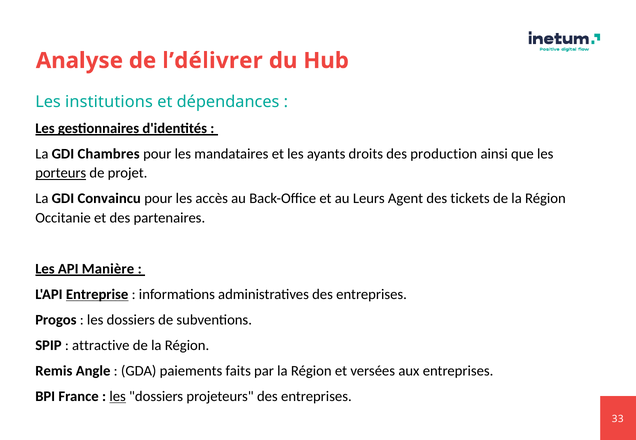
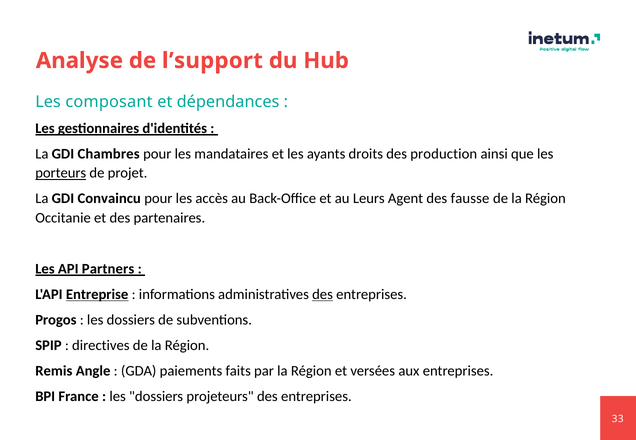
l’délivrer: l’délivrer -> l’support
institutions: institutions -> composant
tickets: tickets -> fausse
Manière: Manière -> Partners
des at (323, 295) underline: none -> present
attractive: attractive -> directives
les at (118, 397) underline: present -> none
